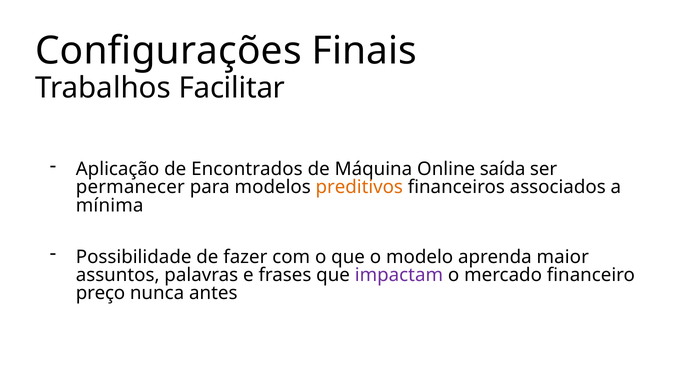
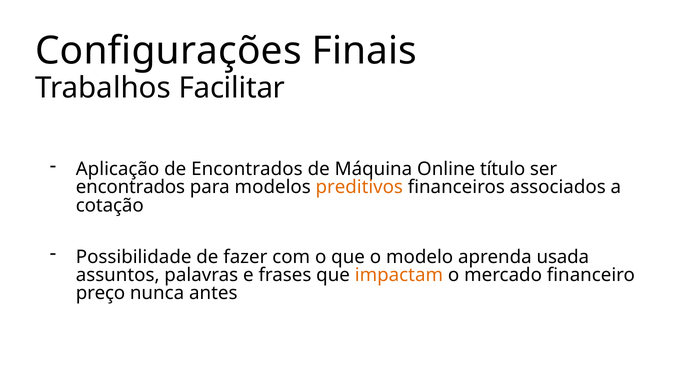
saída: saída -> título
permanecer at (130, 187): permanecer -> encontrados
mínima: mínima -> cotação
maior: maior -> usada
impactam colour: purple -> orange
